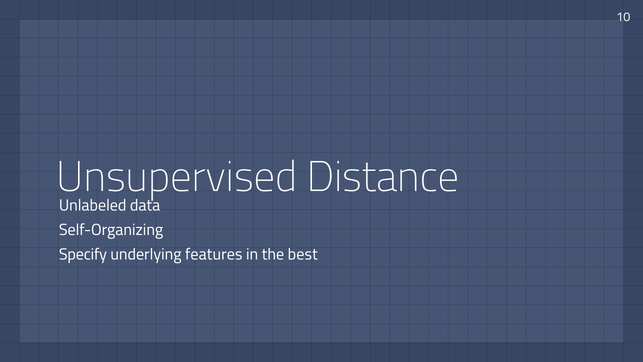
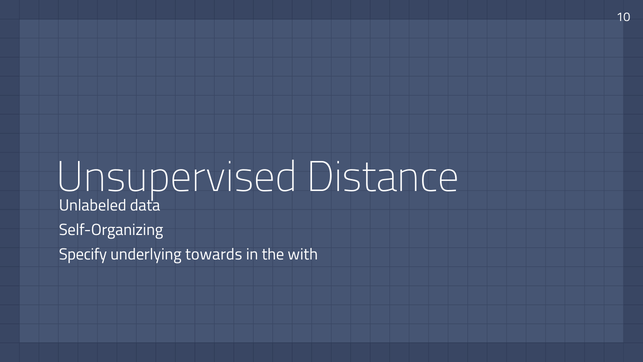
features: features -> towards
best: best -> with
